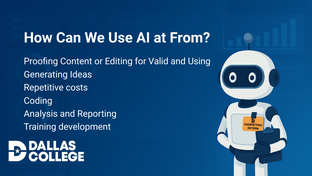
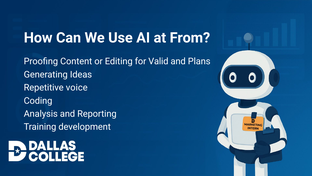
Using: Using -> Plans
costs: costs -> voice
